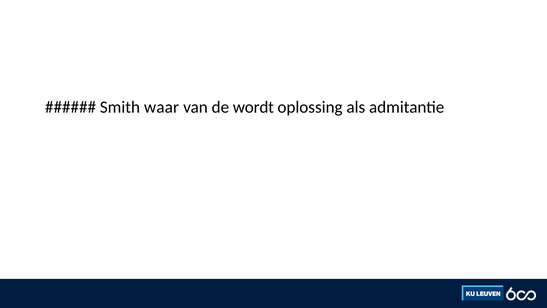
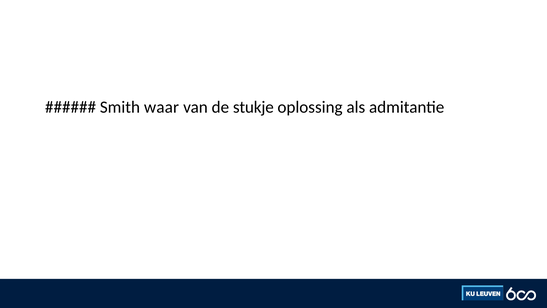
wordt: wordt -> stukje
